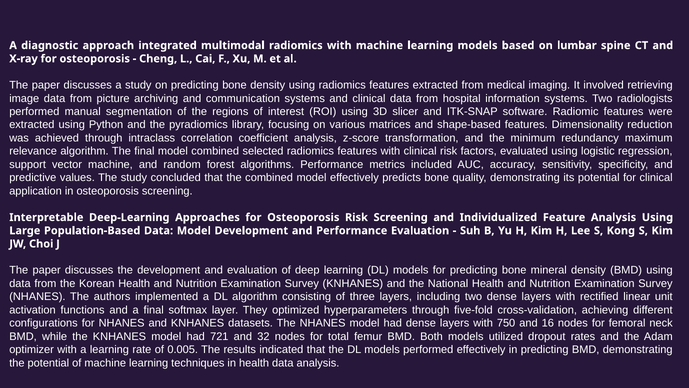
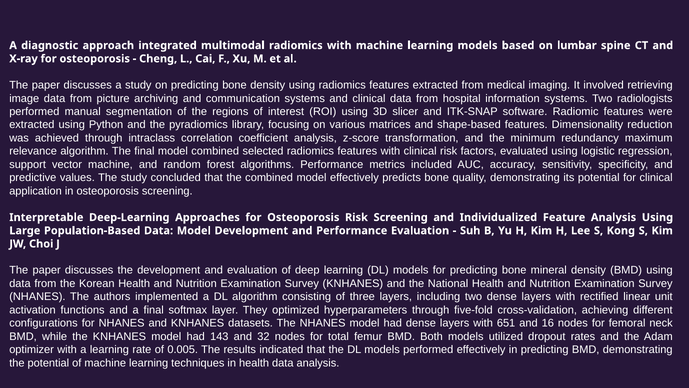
750: 750 -> 651
721: 721 -> 143
